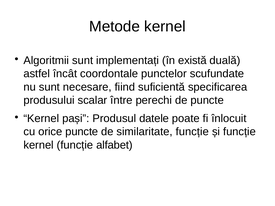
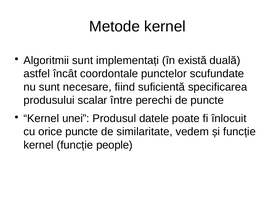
pași: pași -> unei
similaritate funcție: funcție -> vedem
alfabet: alfabet -> people
